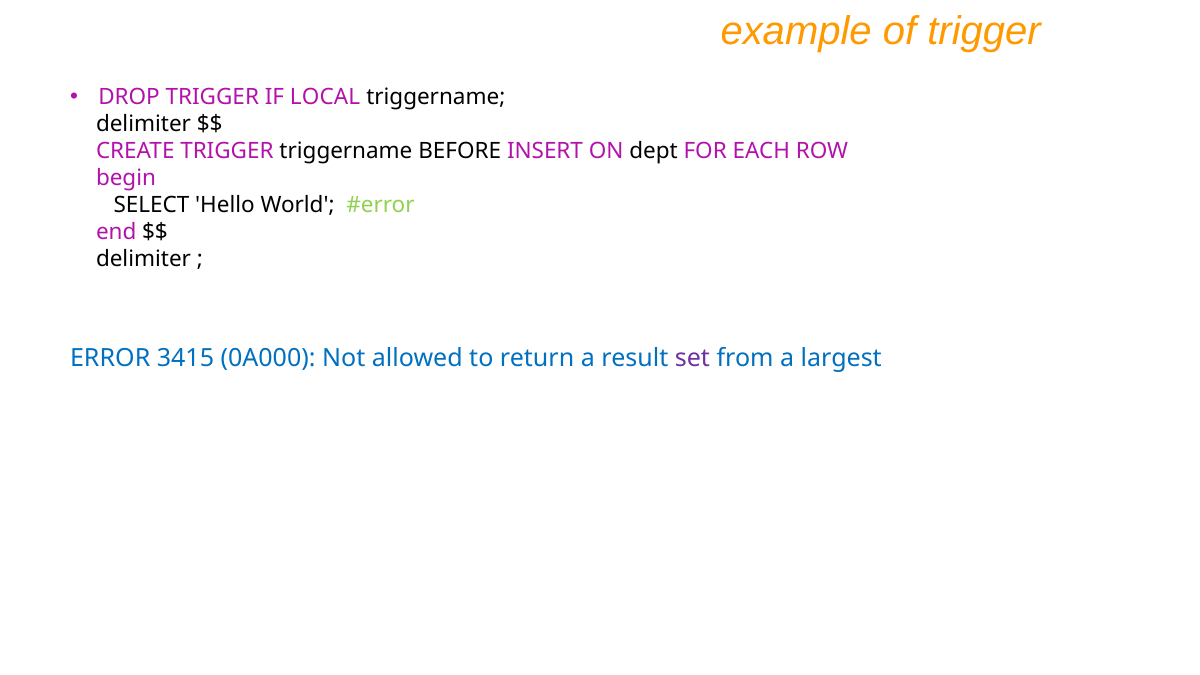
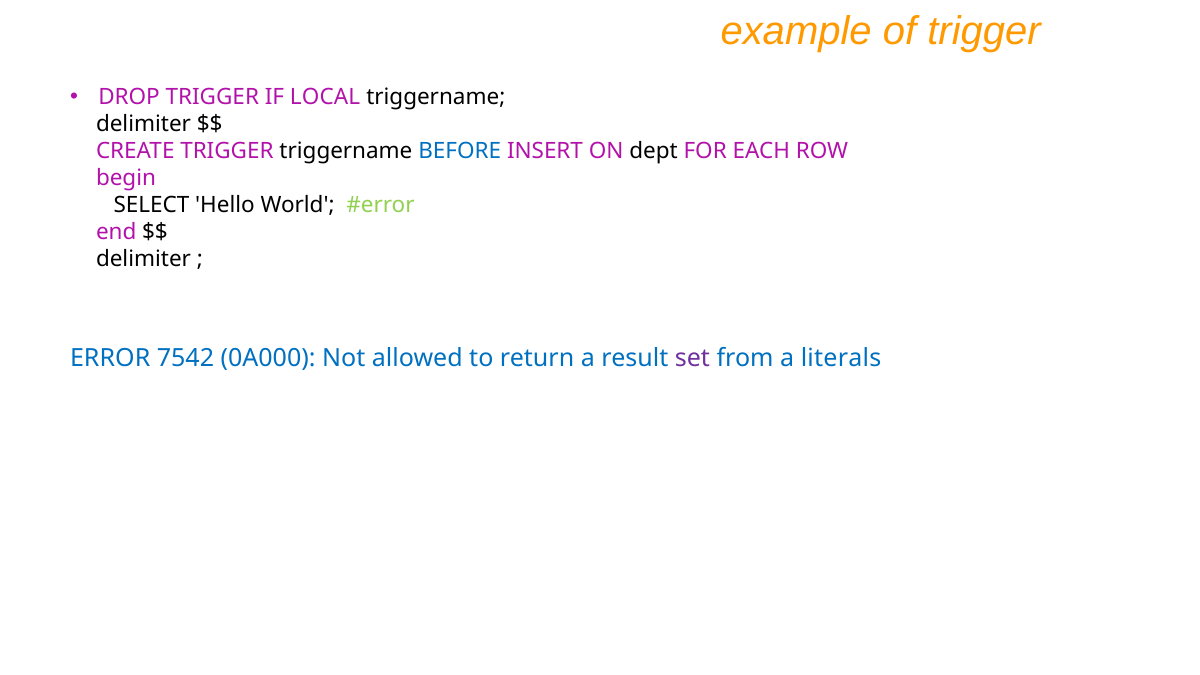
BEFORE colour: black -> blue
3415: 3415 -> 7542
largest: largest -> literals
